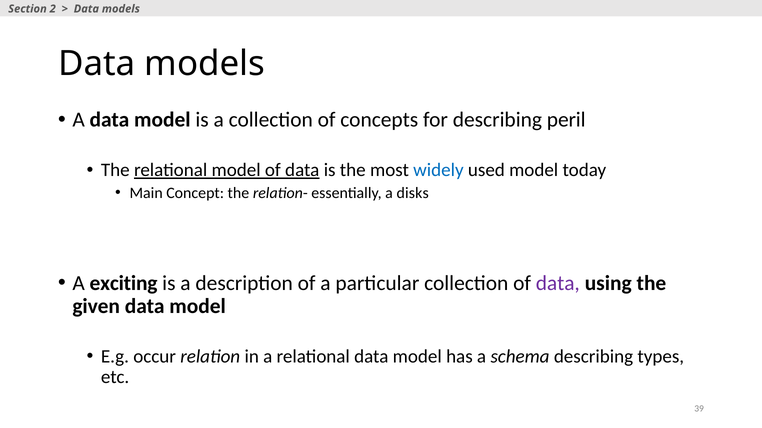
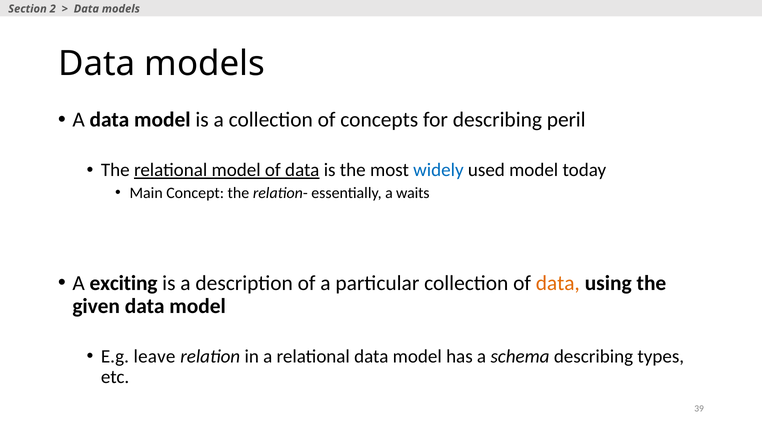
disks: disks -> waits
data at (558, 283) colour: purple -> orange
occur: occur -> leave
